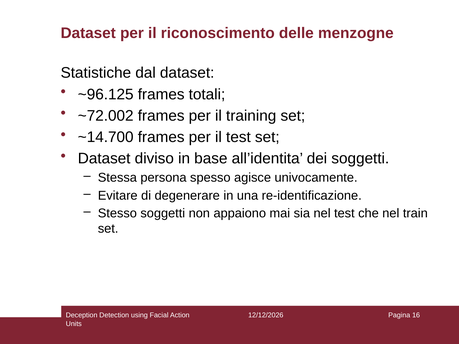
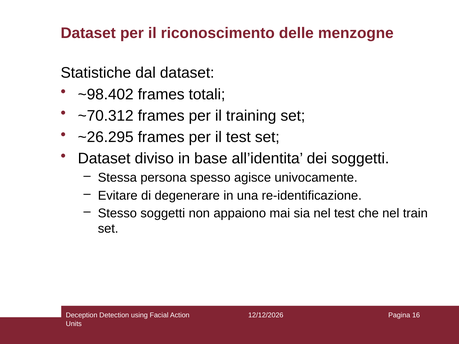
~96.125: ~96.125 -> ~98.402
~72.002: ~72.002 -> ~70.312
~14.700: ~14.700 -> ~26.295
